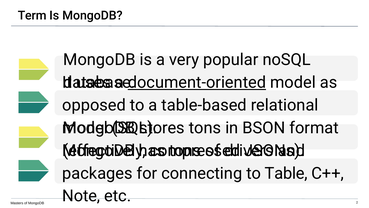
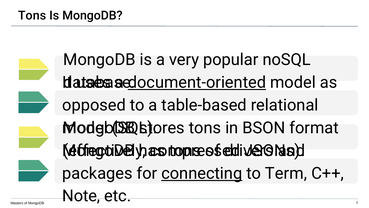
Term at (32, 16): Term -> Tons
connecting underline: none -> present
Table: Table -> Term
